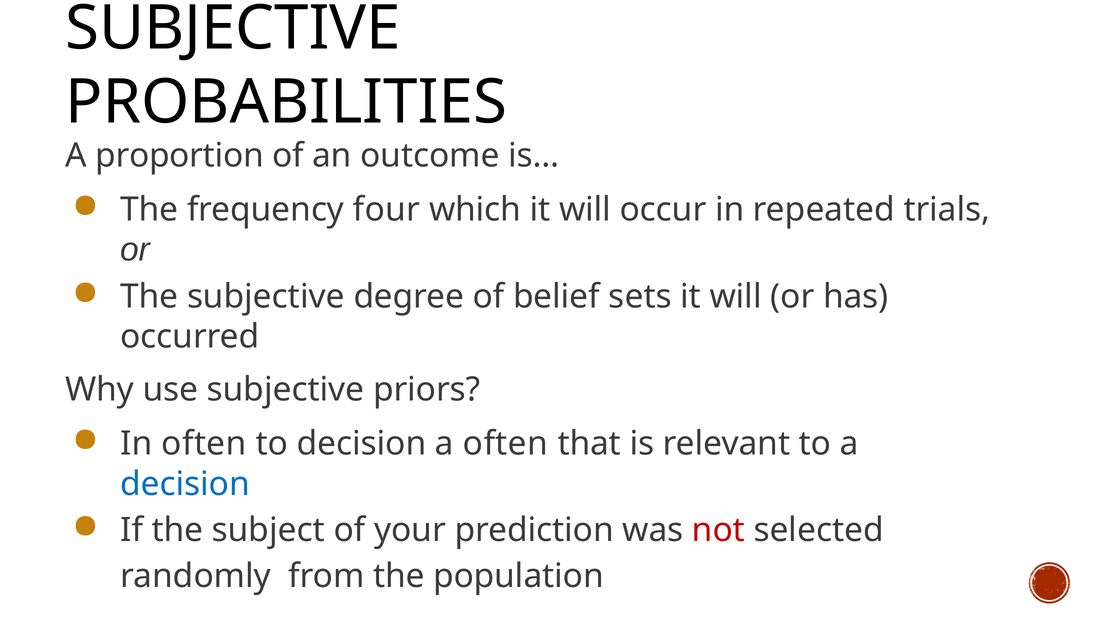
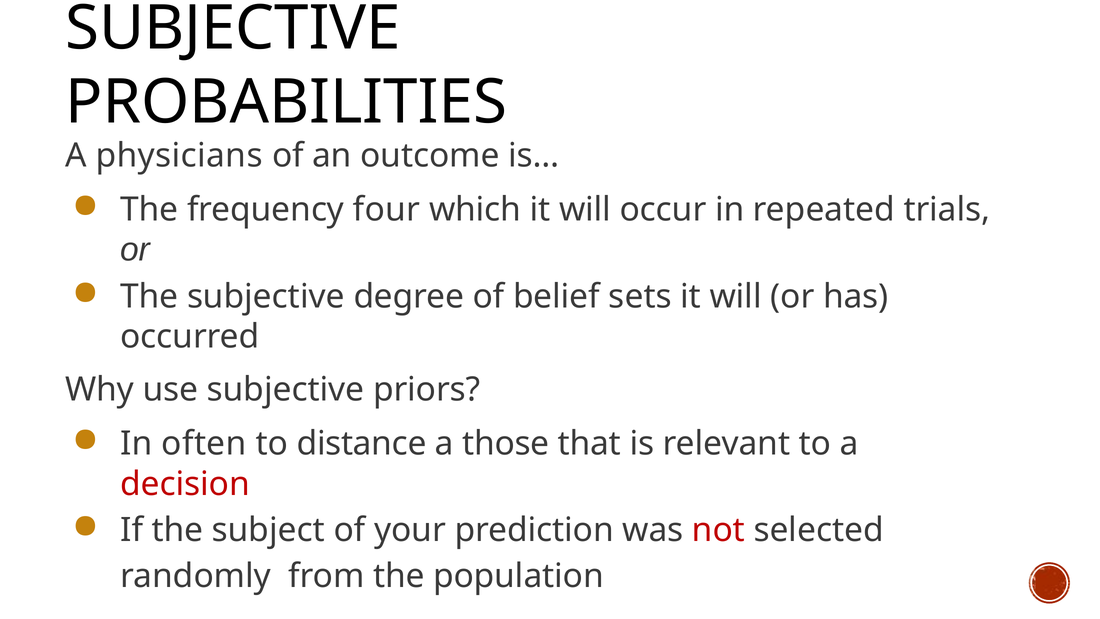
proportion: proportion -> physicians
to decision: decision -> distance
a often: often -> those
decision at (185, 484) colour: blue -> red
